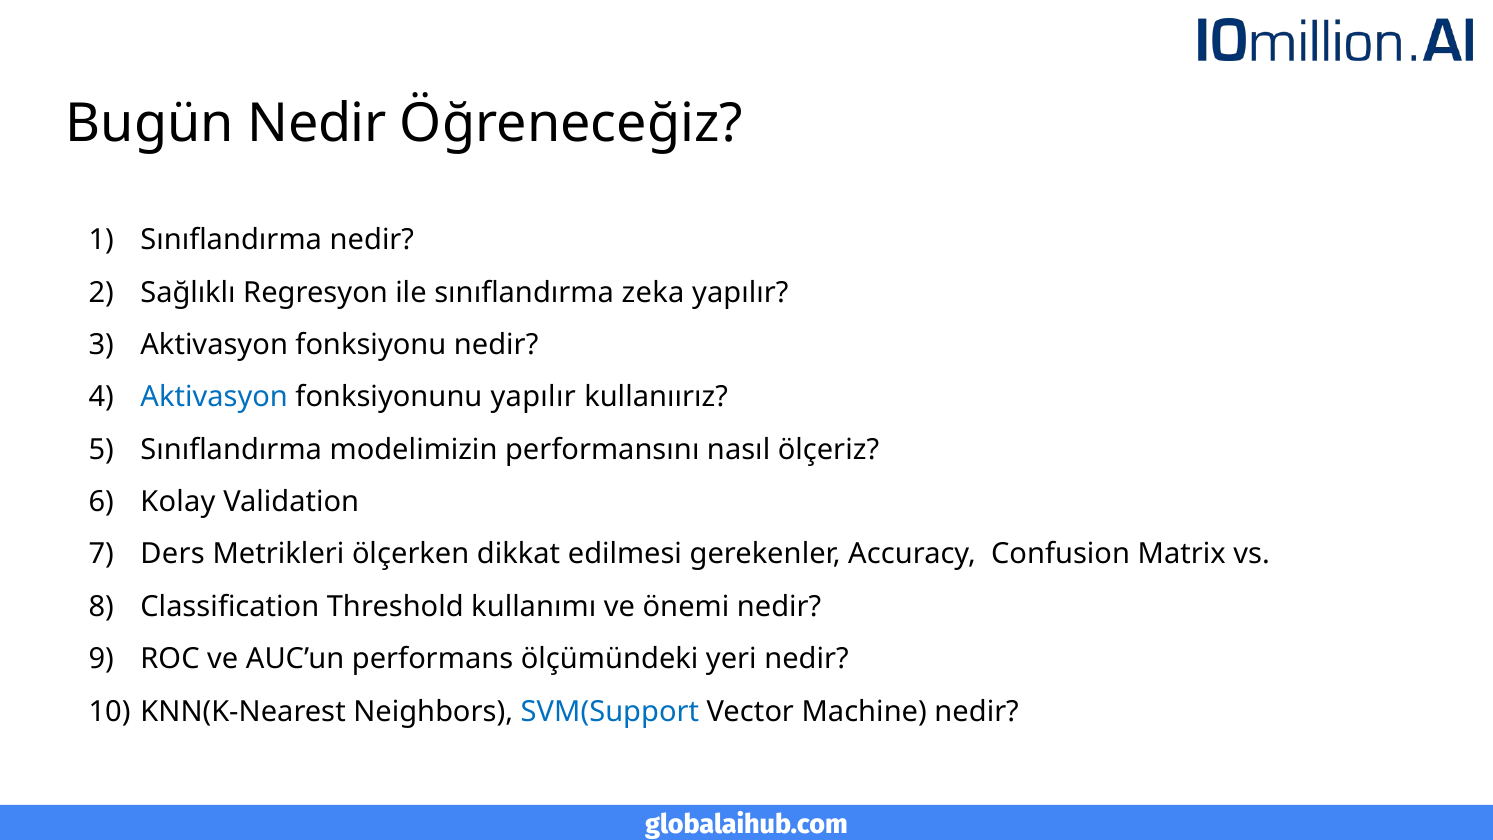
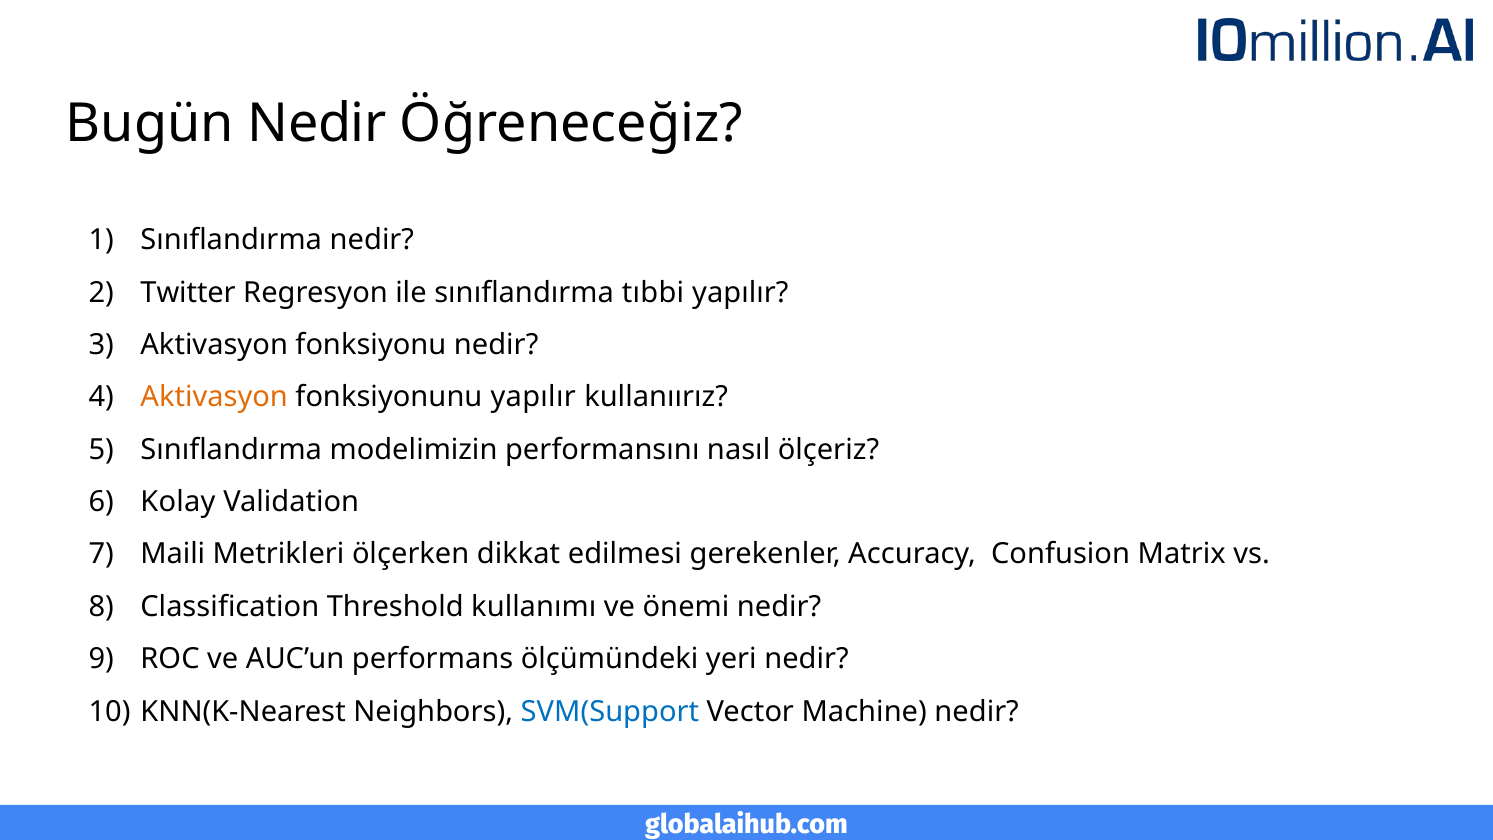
Sağlıklı: Sağlıklı -> Twitter
zeka: zeka -> tıbbi
Aktivasyon at (214, 397) colour: blue -> orange
Ders: Ders -> Maili
